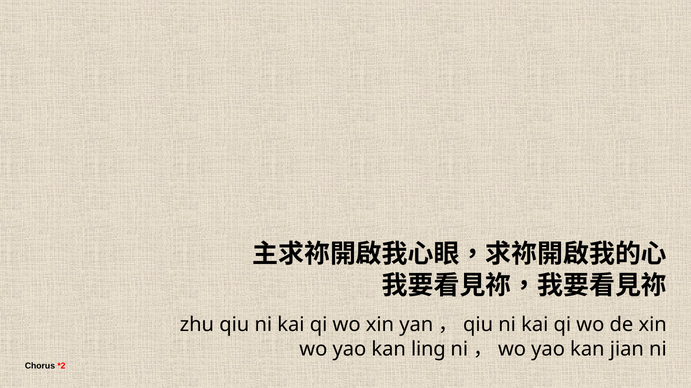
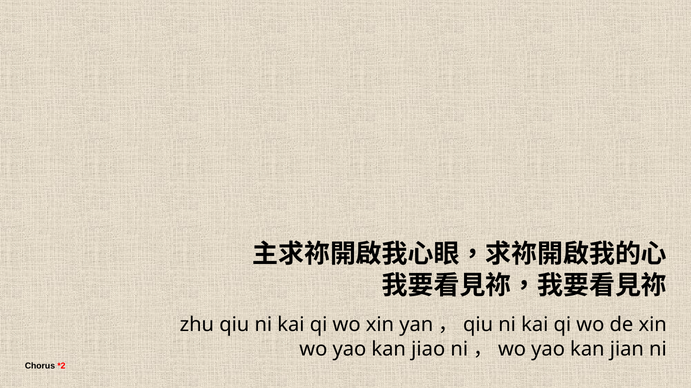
ling: ling -> jiao
